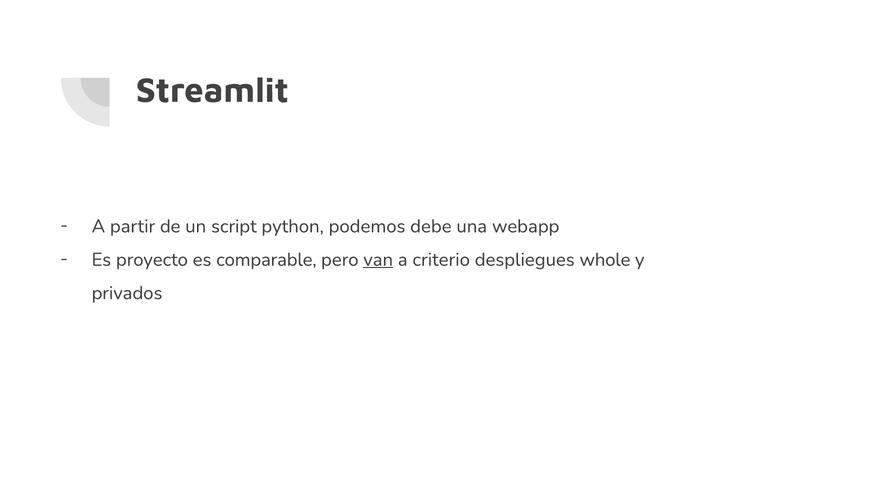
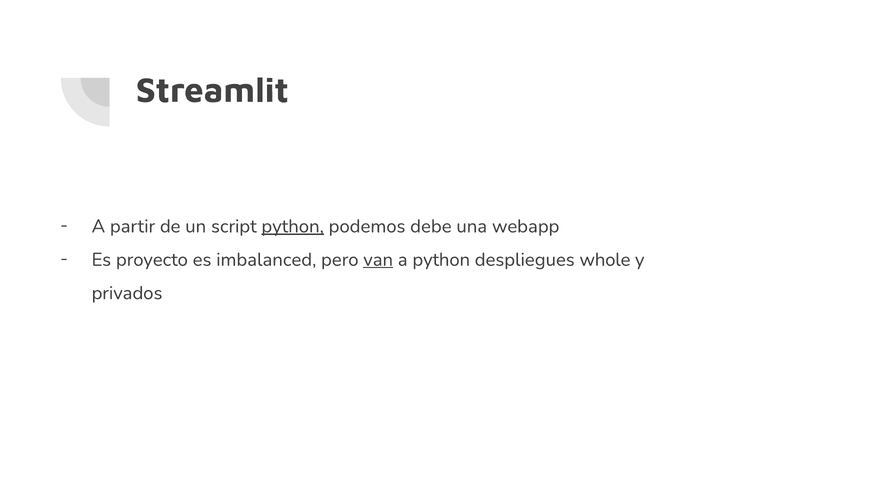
python at (293, 226) underline: none -> present
comparable: comparable -> imbalanced
a criterio: criterio -> python
